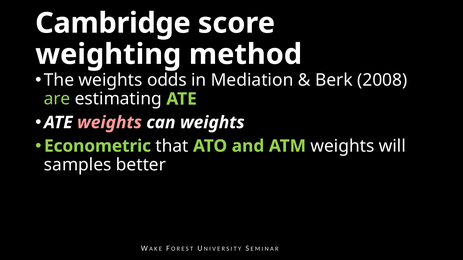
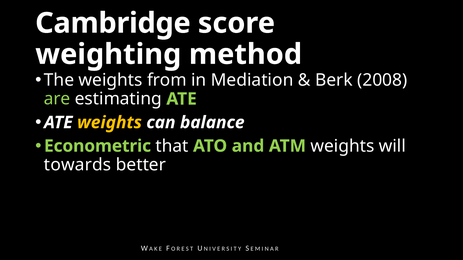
odds: odds -> from
weights at (109, 123) colour: pink -> yellow
can weights: weights -> balance
samples: samples -> towards
